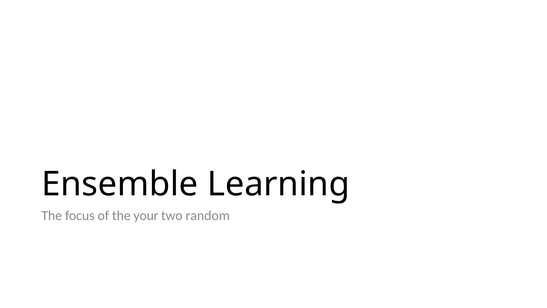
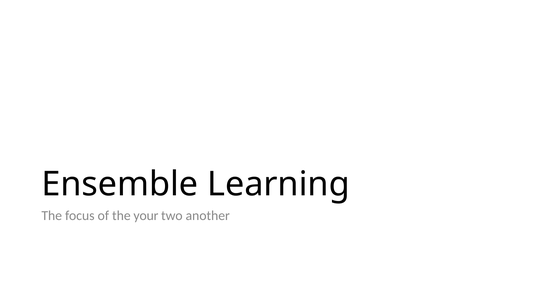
random: random -> another
